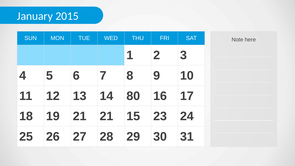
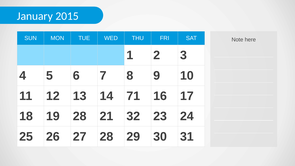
80: 80 -> 71
19 21: 21 -> 28
15: 15 -> 32
